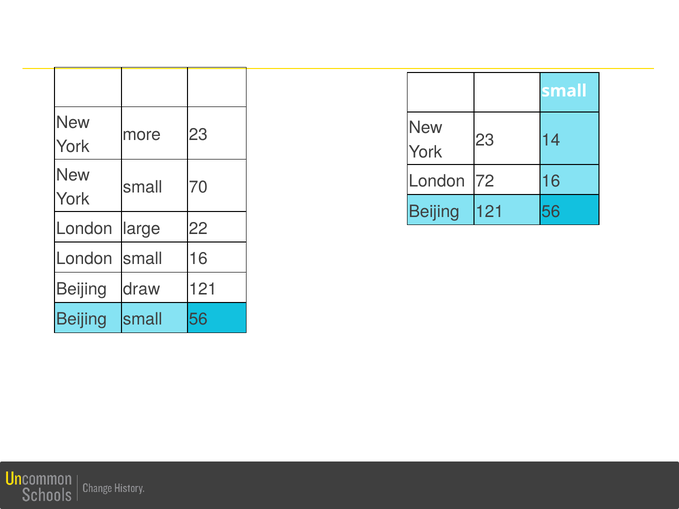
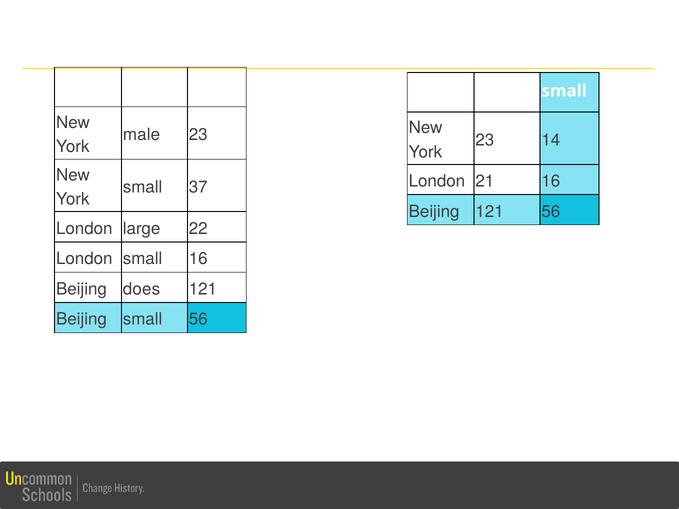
more: more -> male
72: 72 -> 21
70: 70 -> 37
draw: draw -> does
